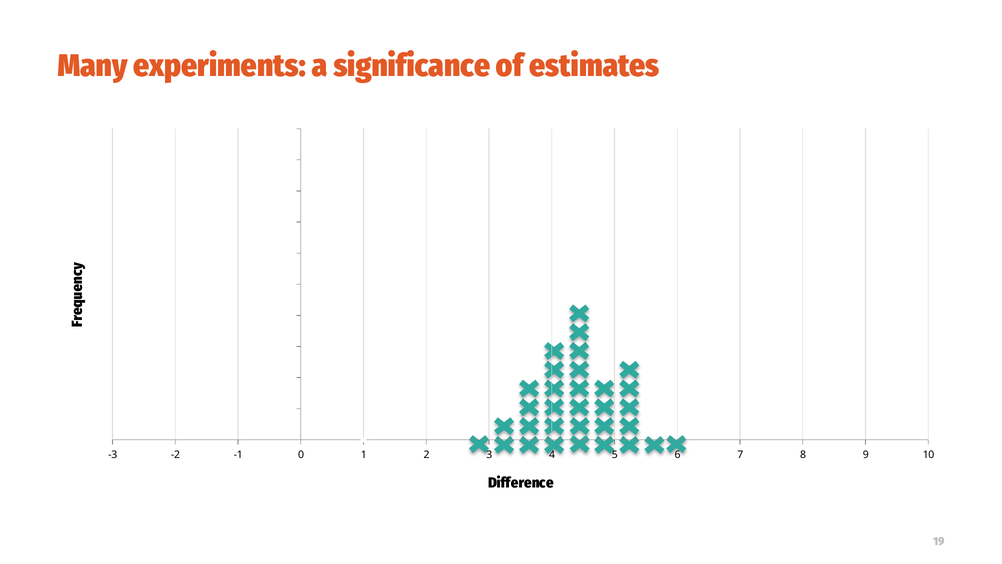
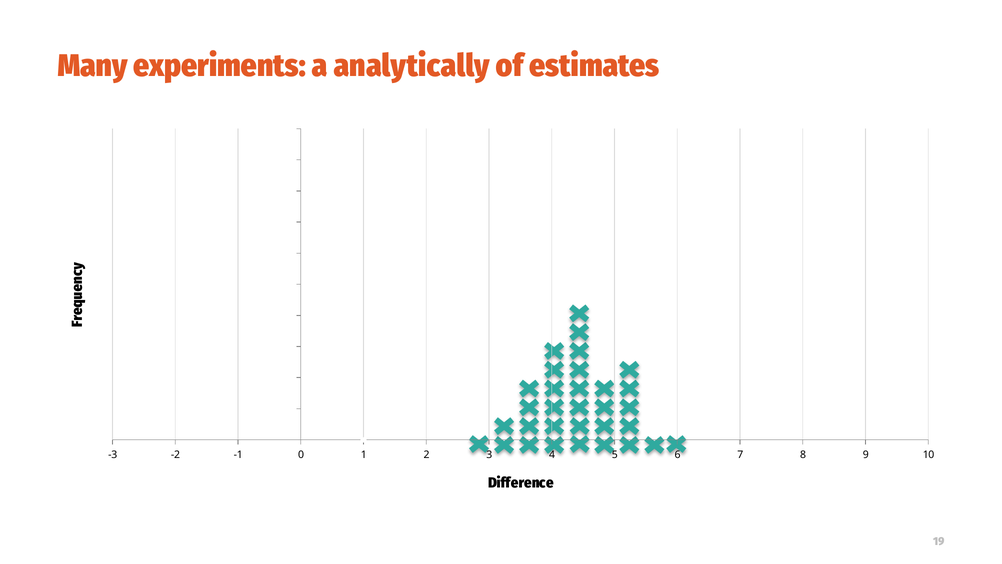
significance: significance -> analytically
